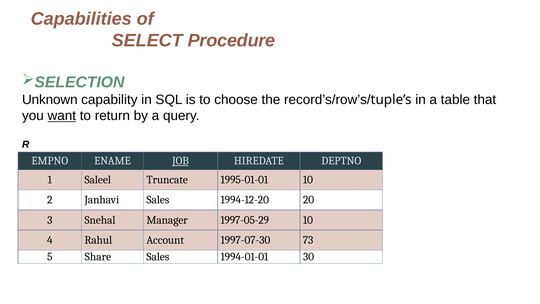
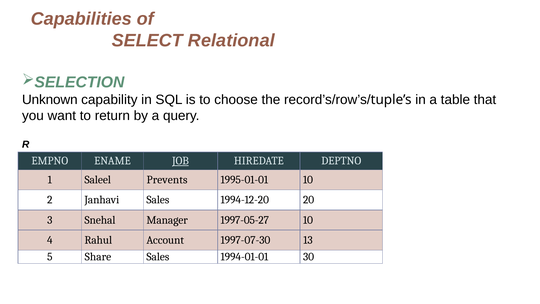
Procedure: Procedure -> Relational
want underline: present -> none
Truncate: Truncate -> Prevents
1997-05-29: 1997-05-29 -> 1997-05-27
73: 73 -> 13
